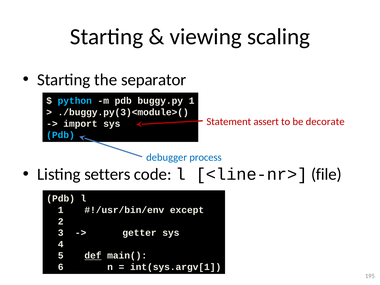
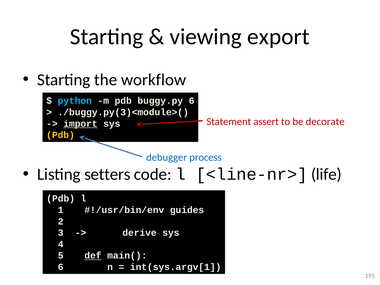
scaling: scaling -> export
separator: separator -> workflow
buggy.py 1: 1 -> 6
import underline: none -> present
Pdb at (61, 135) colour: light blue -> yellow
file: file -> life
except: except -> guides
getter: getter -> derive
